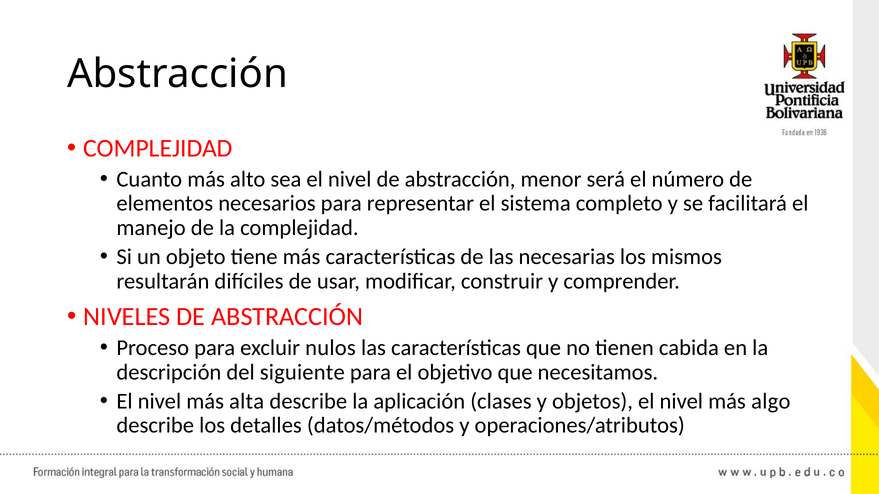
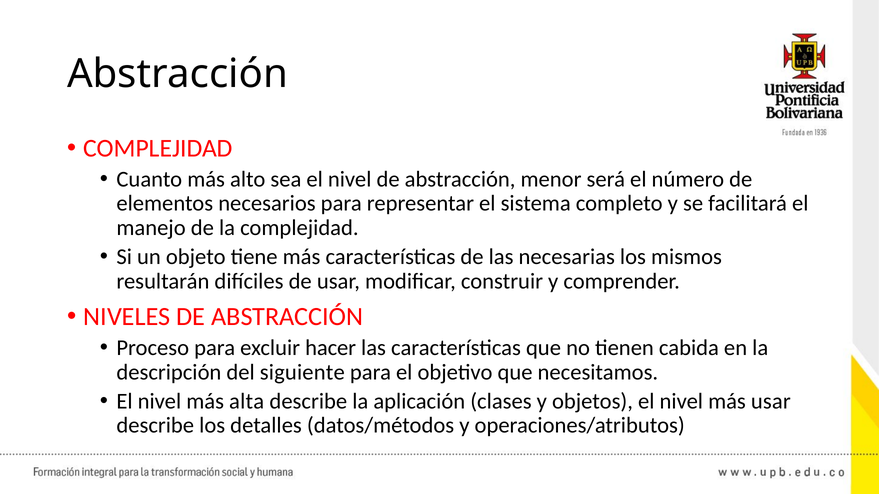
nulos: nulos -> hacer
más algo: algo -> usar
